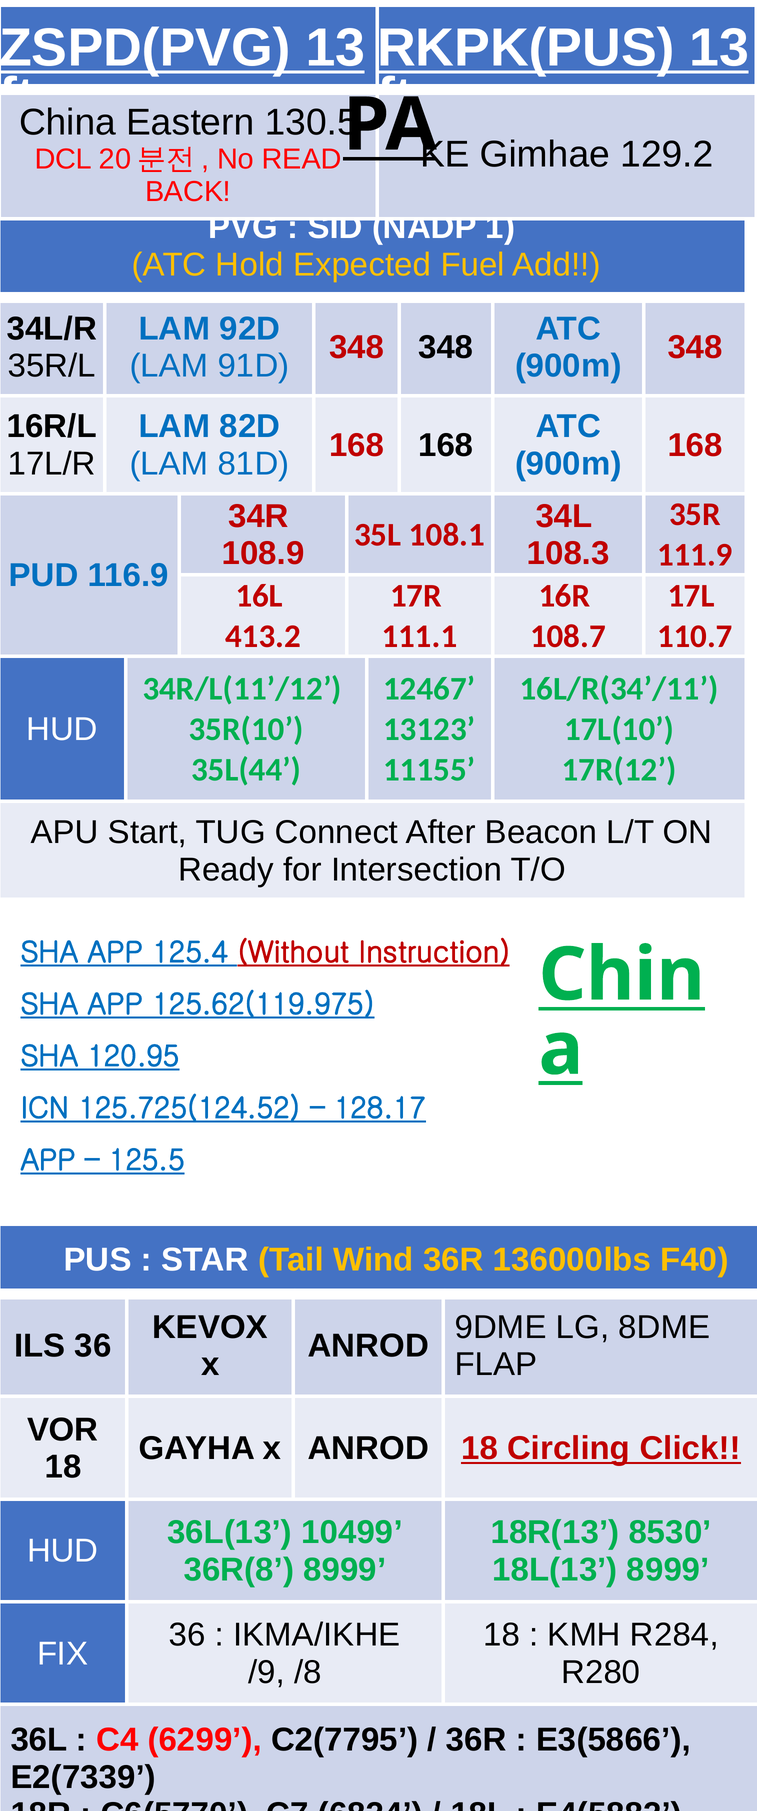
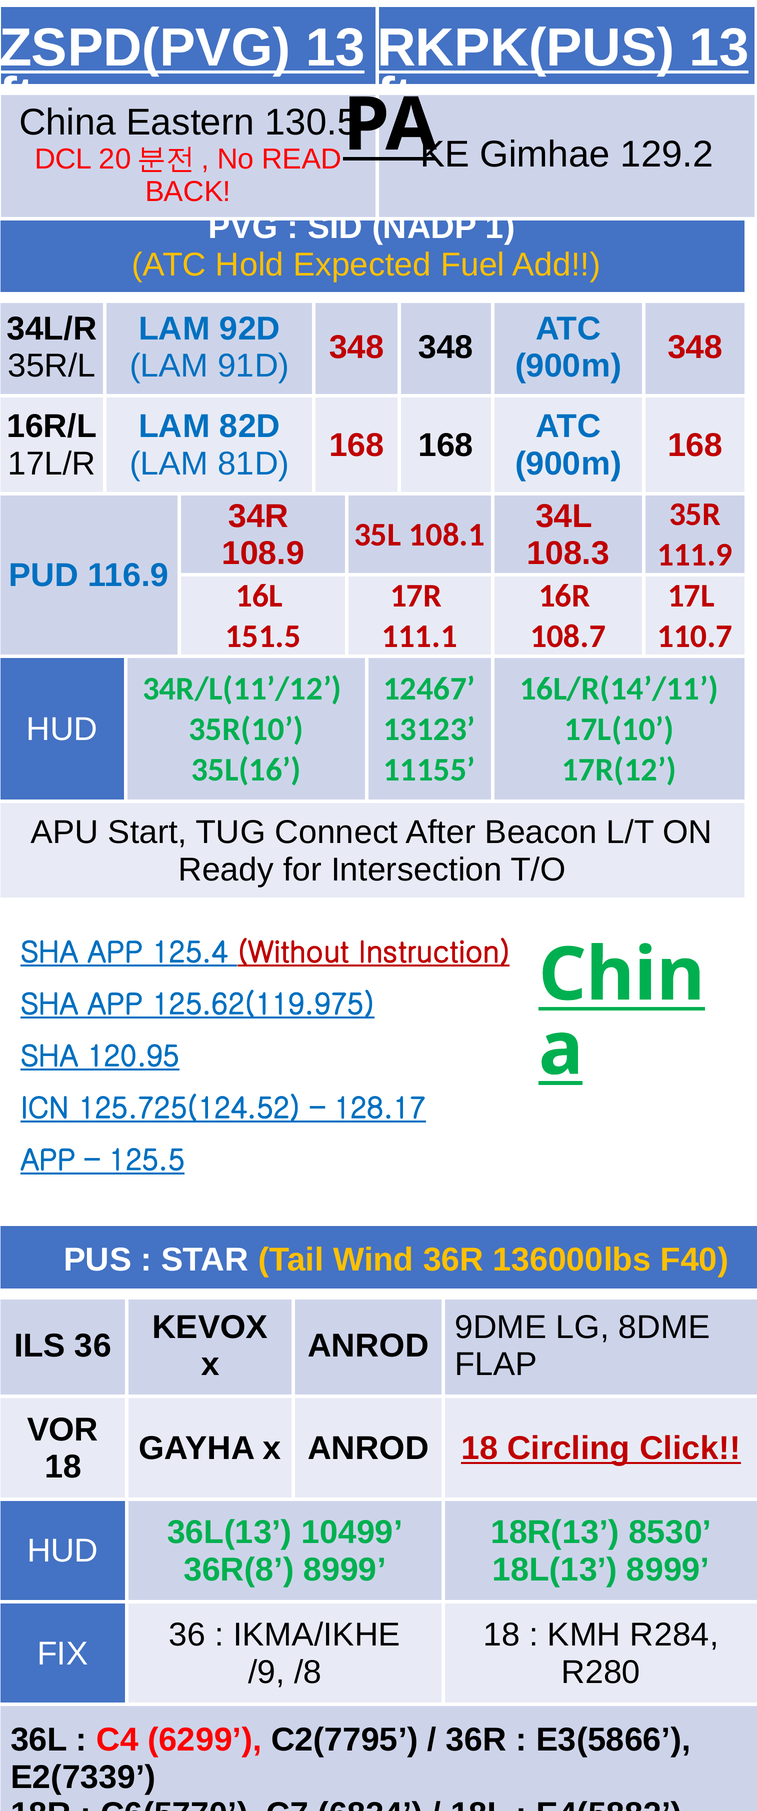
413.2: 413.2 -> 151.5
16L/R(34’/11: 16L/R(34’/11 -> 16L/R(14’/11
35L(44: 35L(44 -> 35L(16
